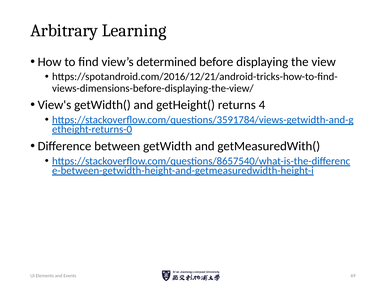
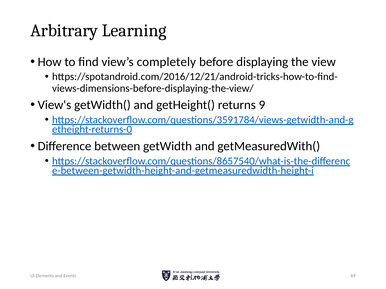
determined: determined -> completely
4: 4 -> 9
